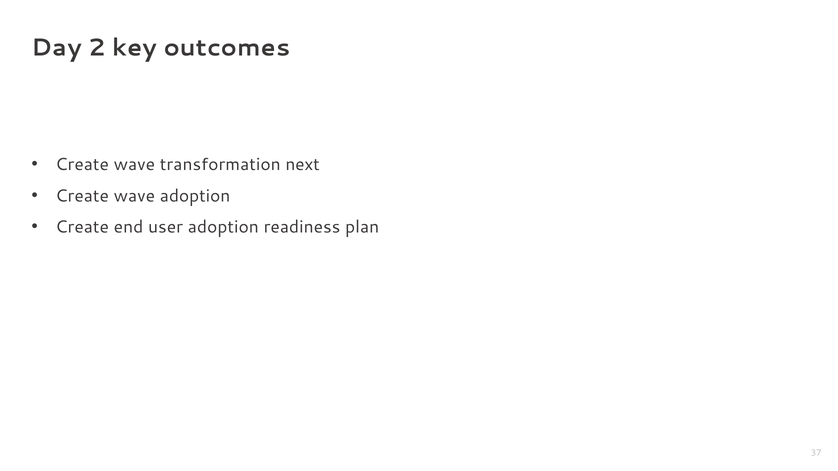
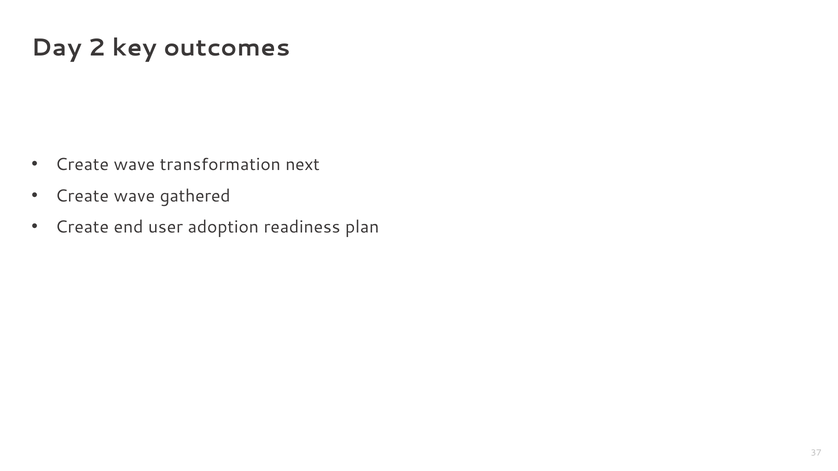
wave adoption: adoption -> gathered
